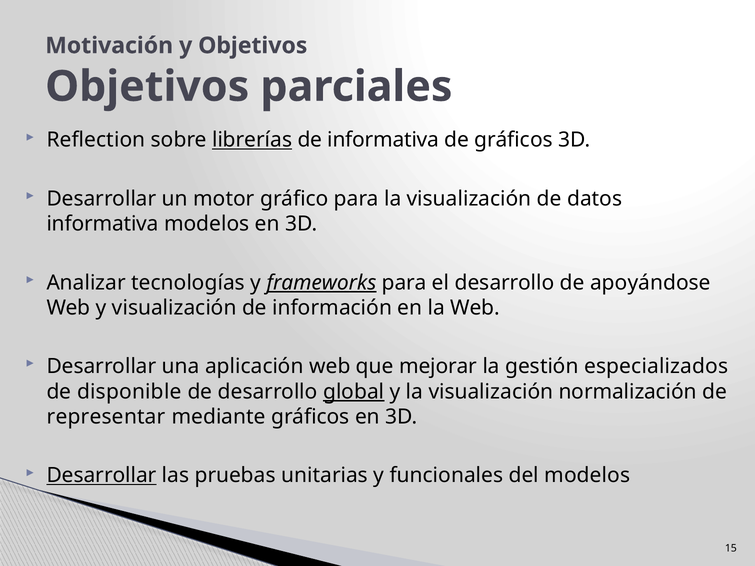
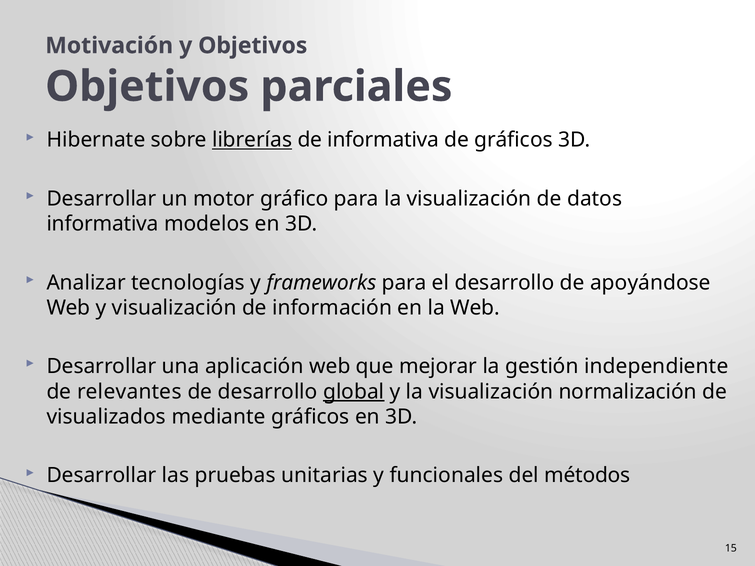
Reflection: Reflection -> Hibernate
frameworks underline: present -> none
especializados: especializados -> independiente
disponible: disponible -> relevantes
representar: representar -> visualizados
Desarrollar at (101, 476) underline: present -> none
del modelos: modelos -> métodos
